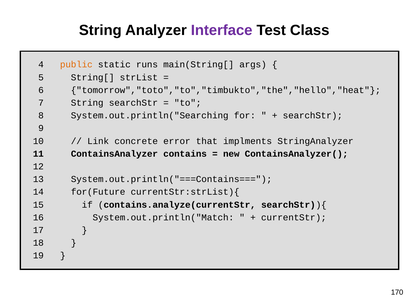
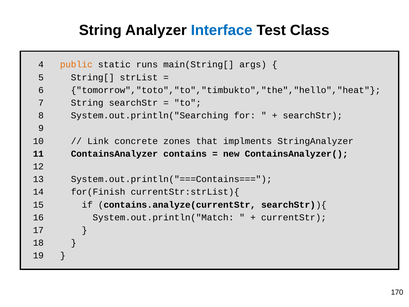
Interface colour: purple -> blue
error: error -> zones
for(Future: for(Future -> for(Finish
